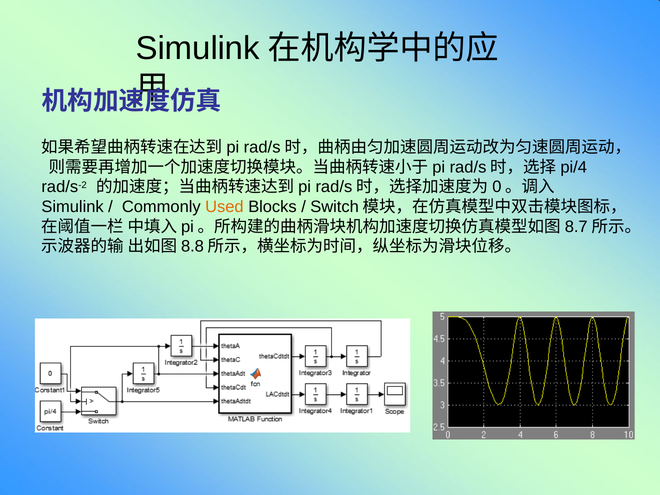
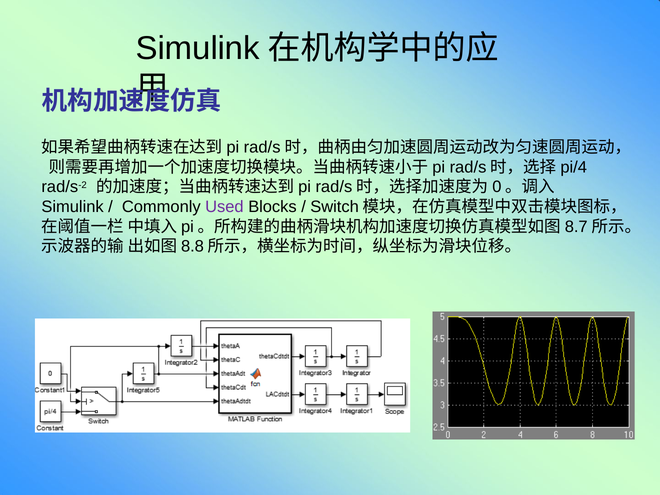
Used colour: orange -> purple
